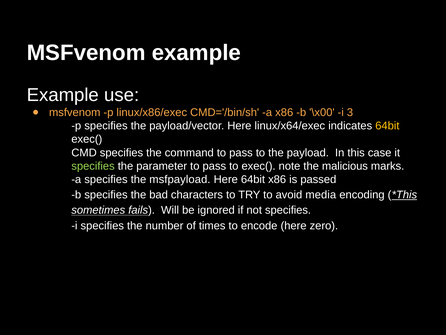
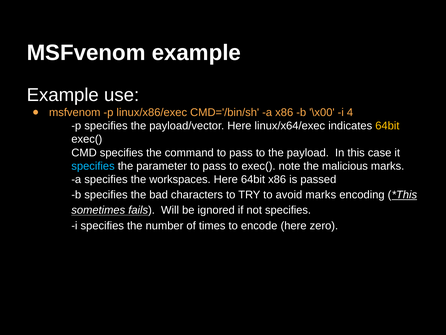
3: 3 -> 4
specifies at (93, 166) colour: light green -> light blue
msfpayload: msfpayload -> workspaces
avoid media: media -> marks
